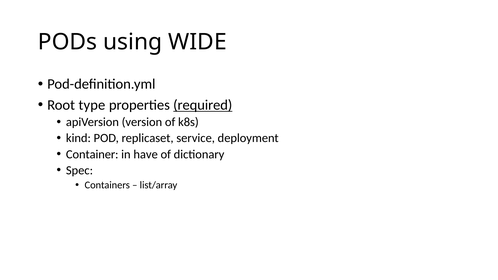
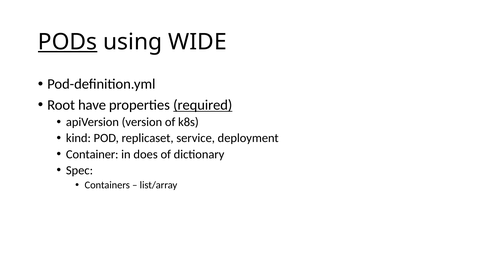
PODs underline: none -> present
type: type -> have
have: have -> does
